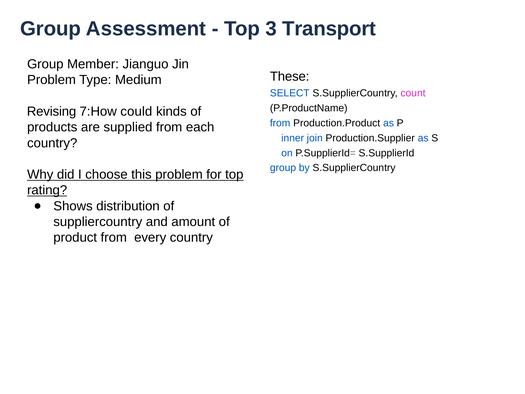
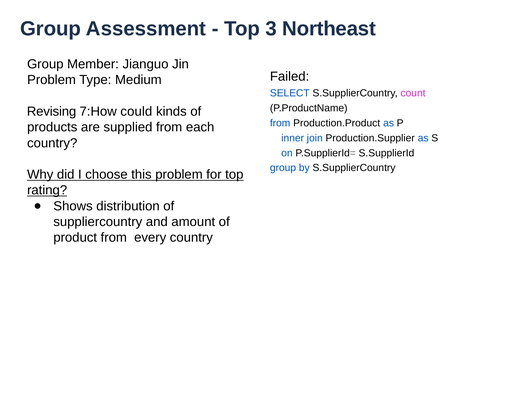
Transport: Transport -> Northeast
These: These -> Failed
